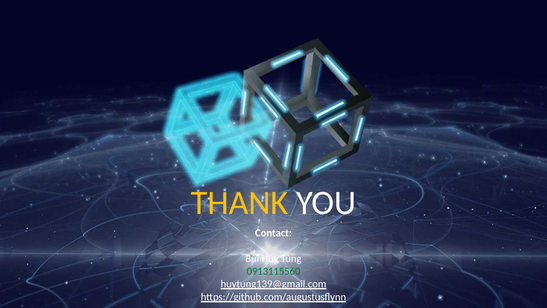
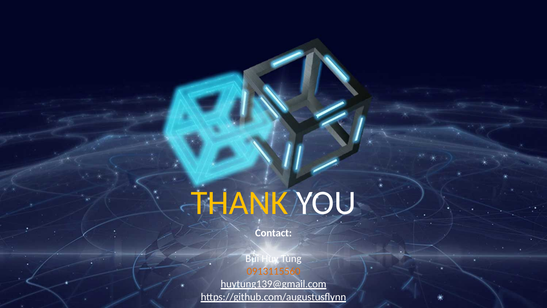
0913115560 colour: green -> orange
